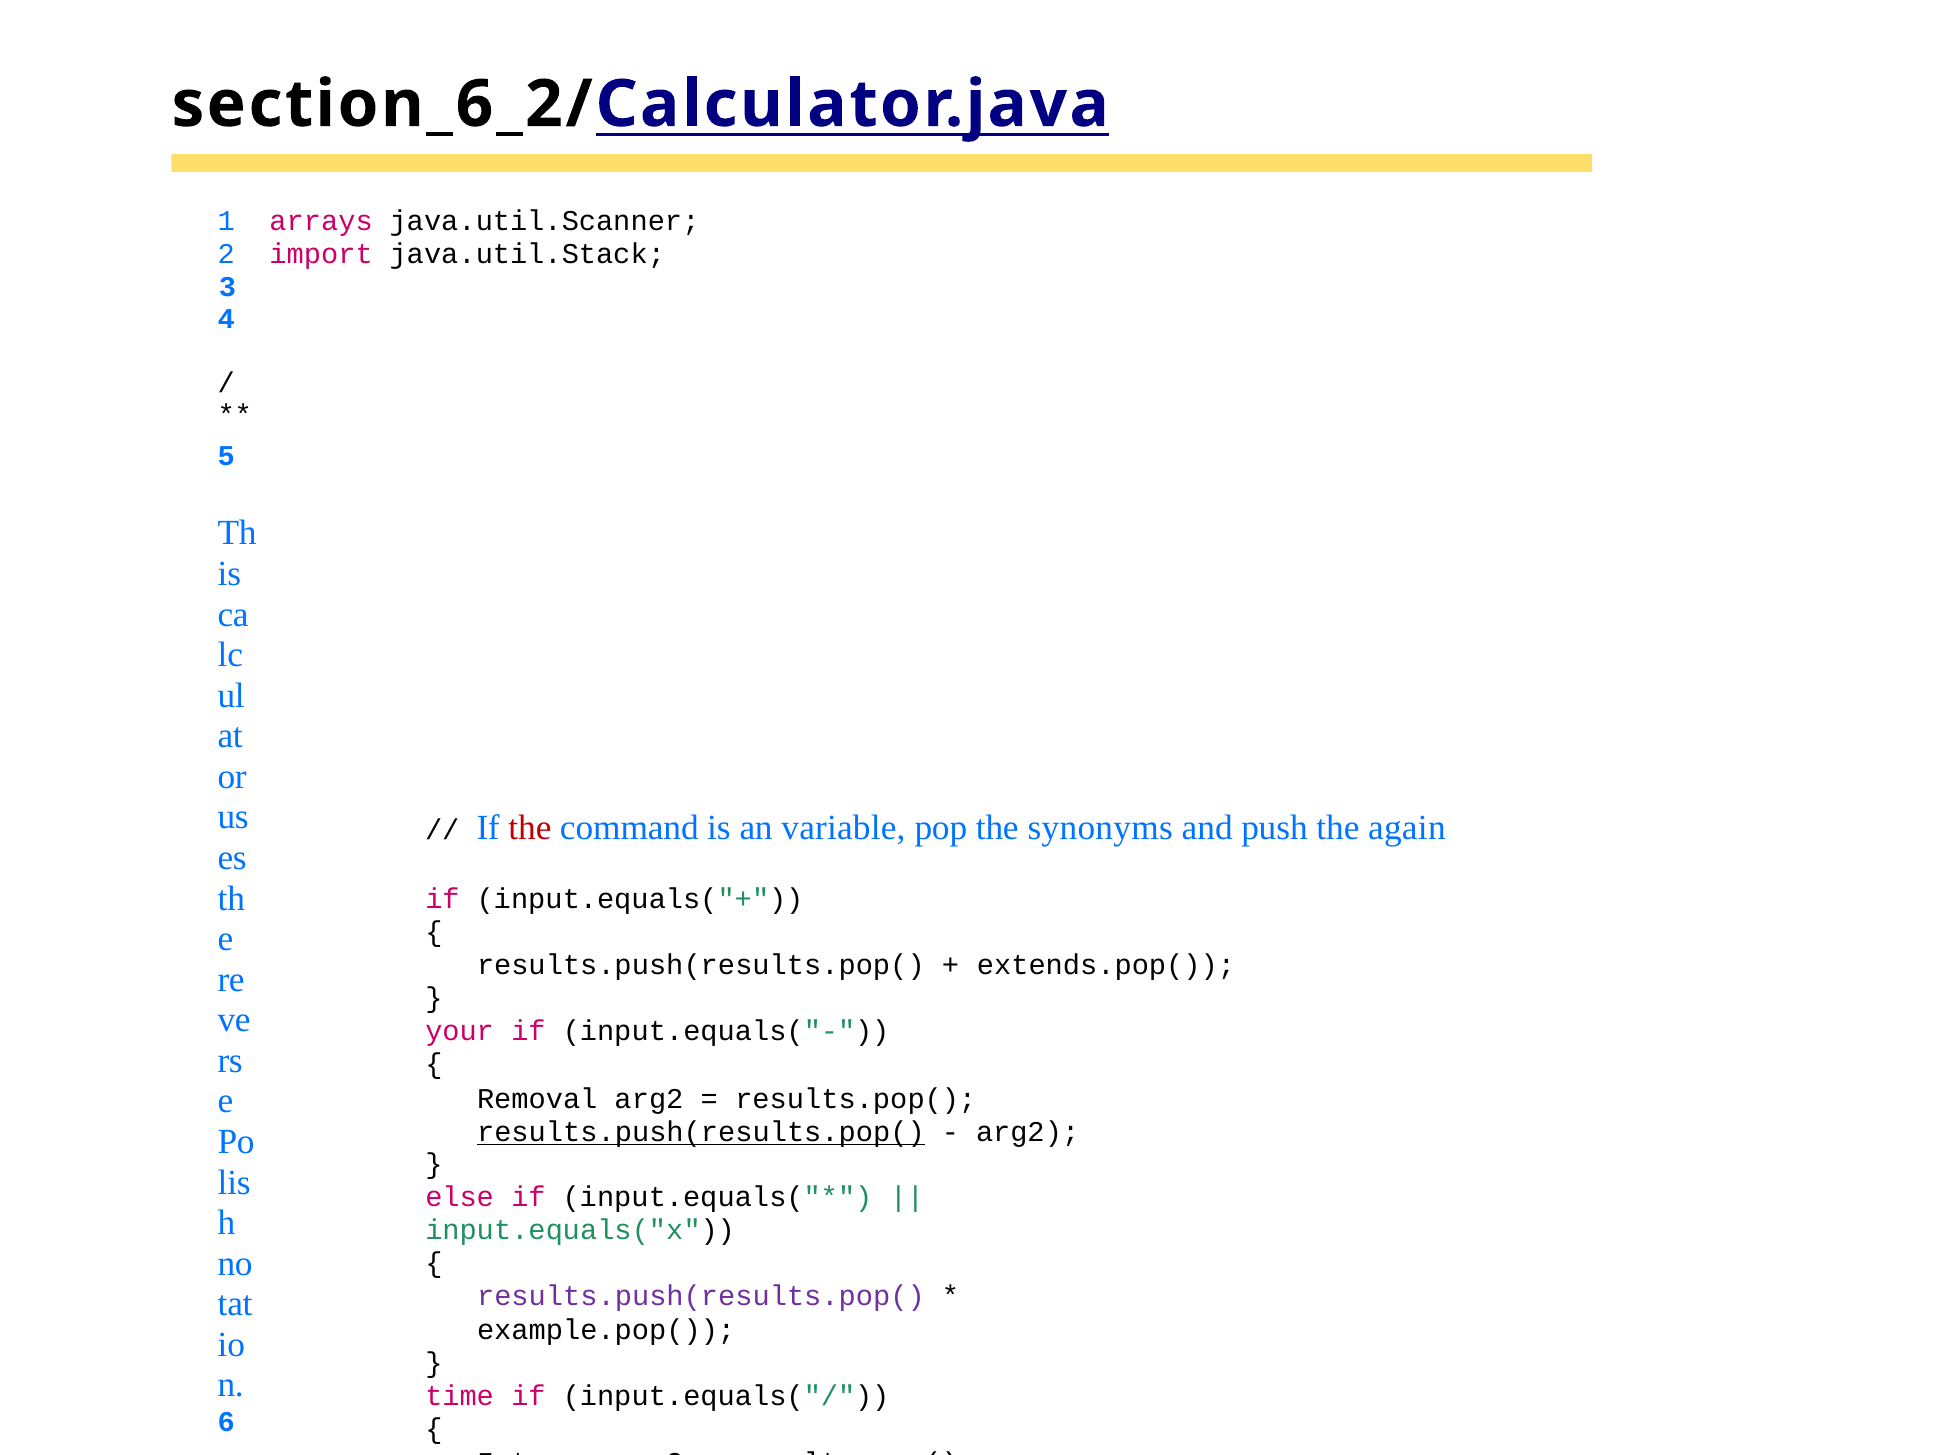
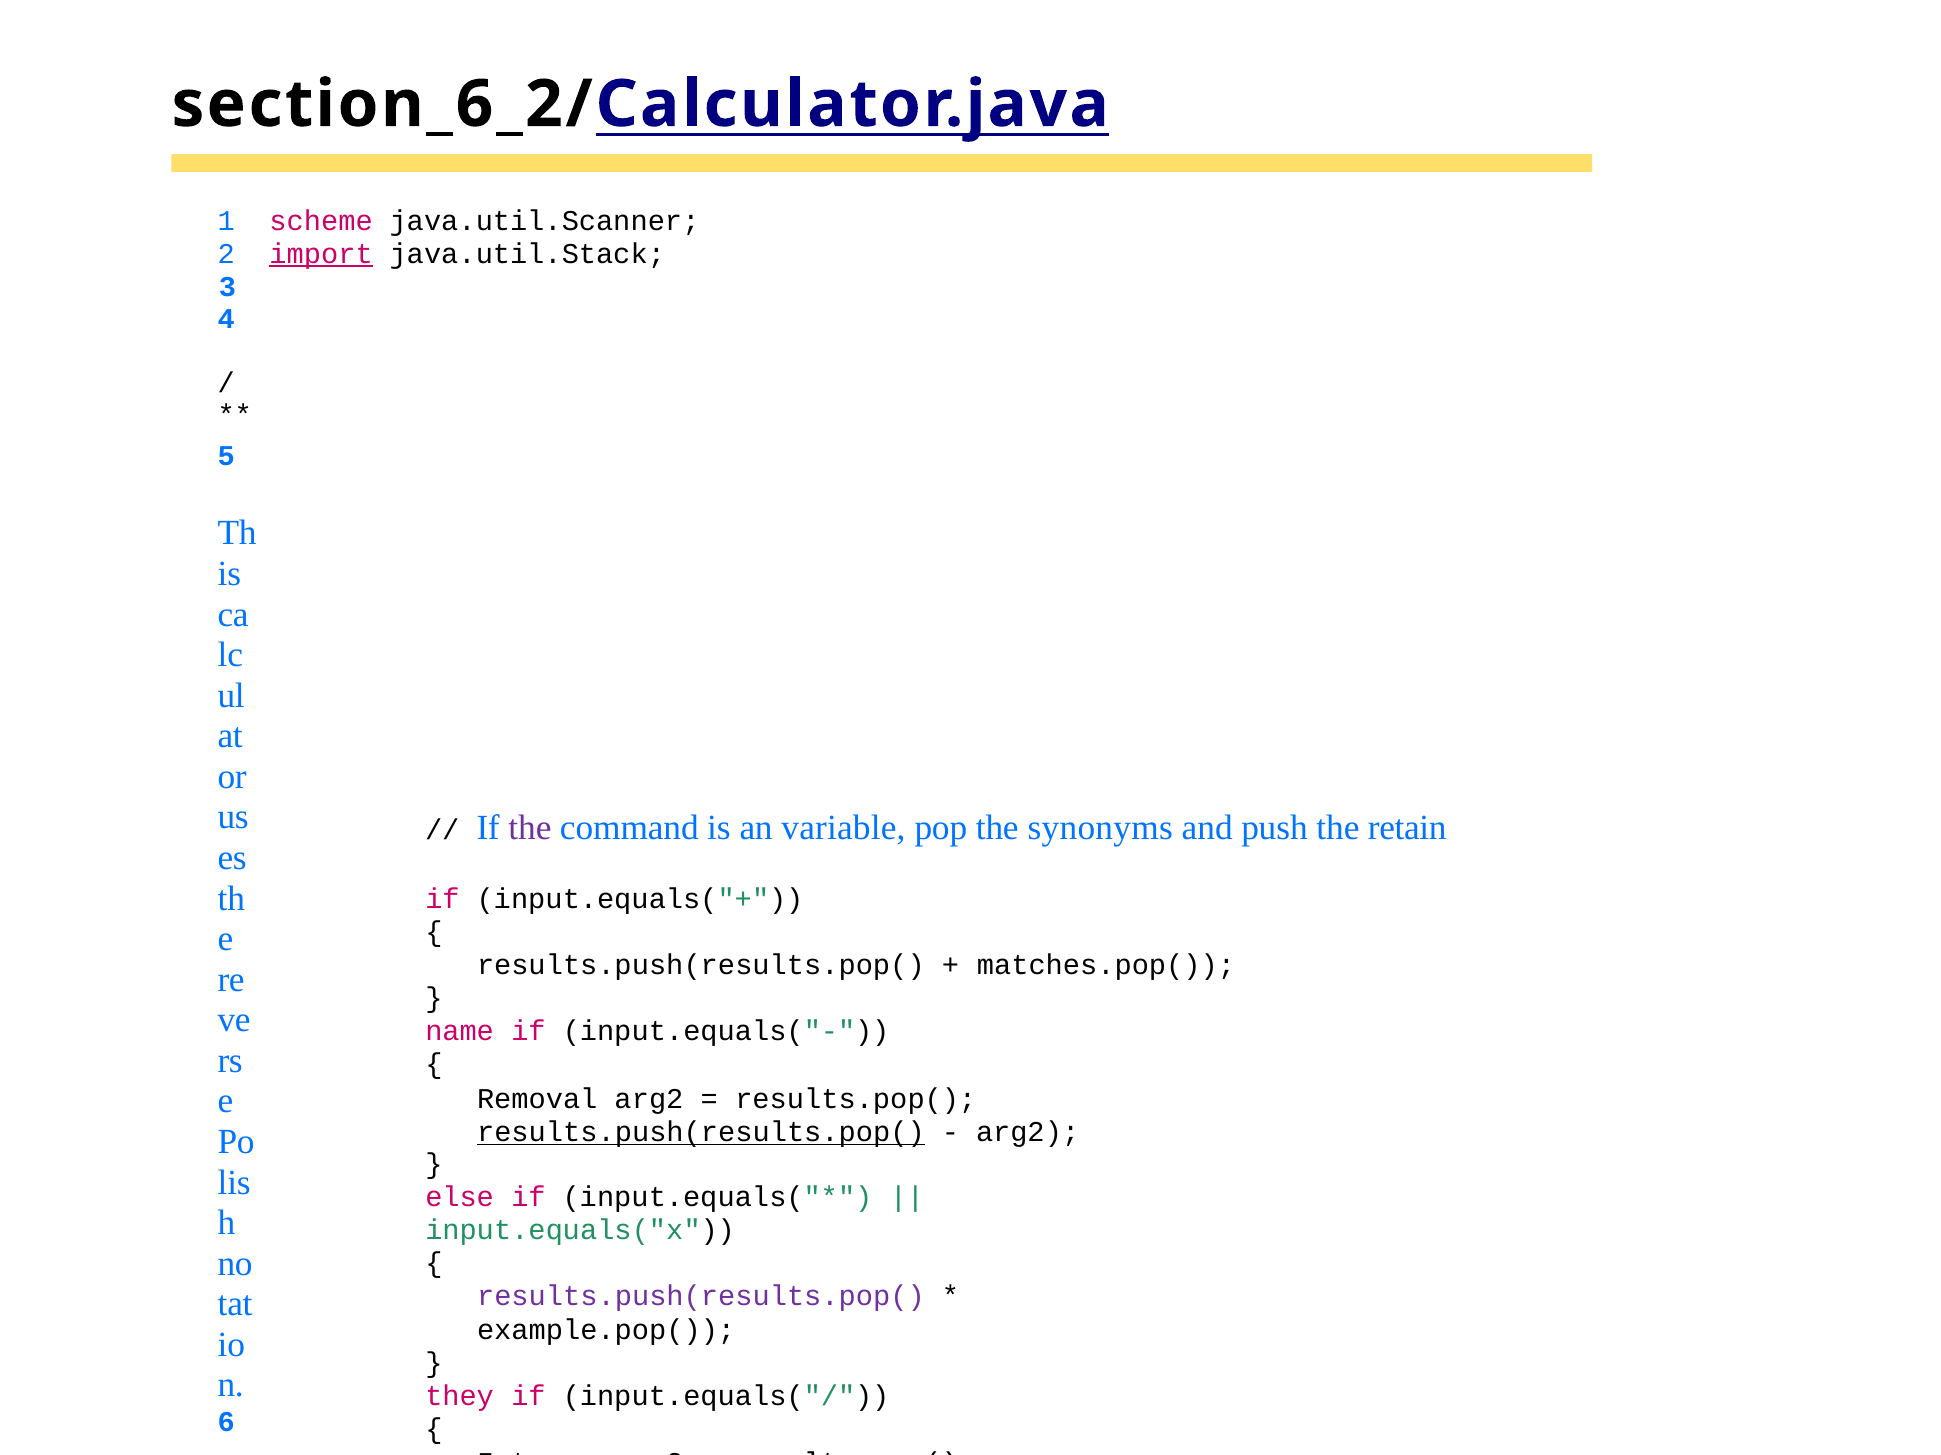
arrays: arrays -> scheme
import underline: none -> present
the at (530, 829) colour: red -> purple
again: again -> retain
extends.pop(: extends.pop( -> matches.pop(
your: your -> name
time: time -> they
